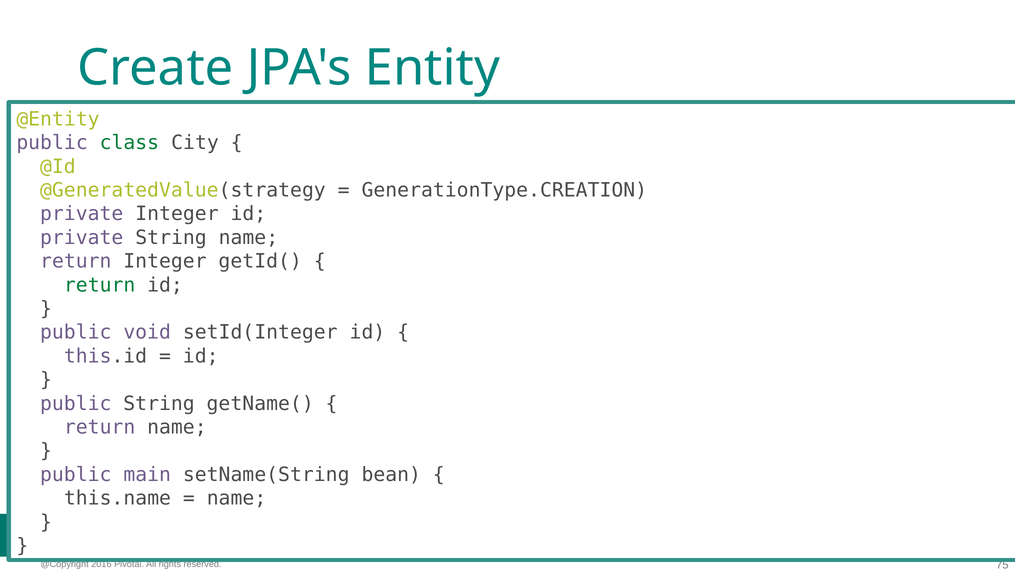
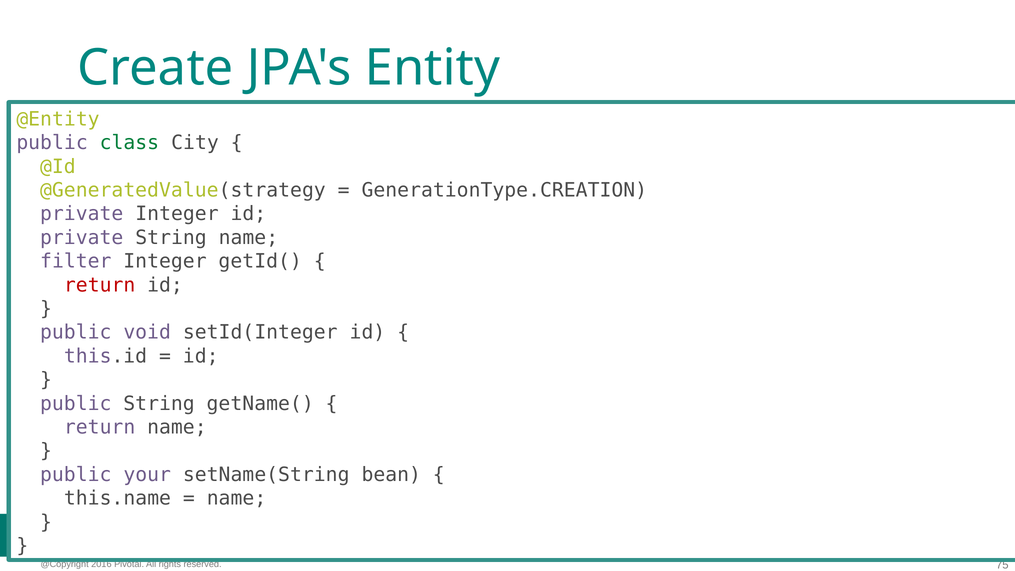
return at (76, 261): return -> filter
return at (100, 285) colour: green -> red
main: main -> your
